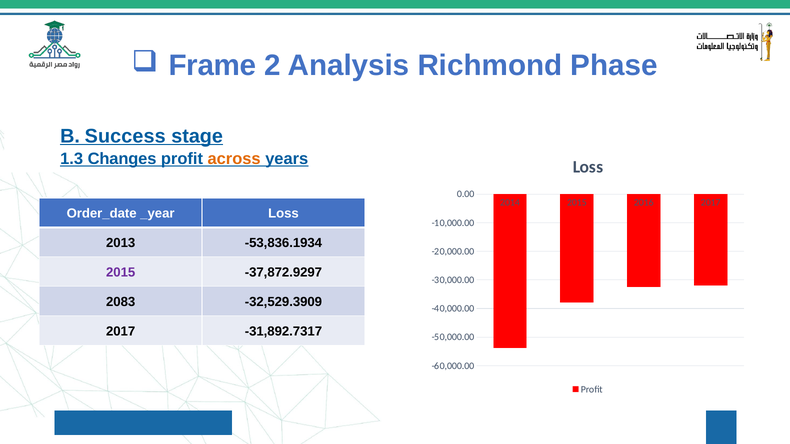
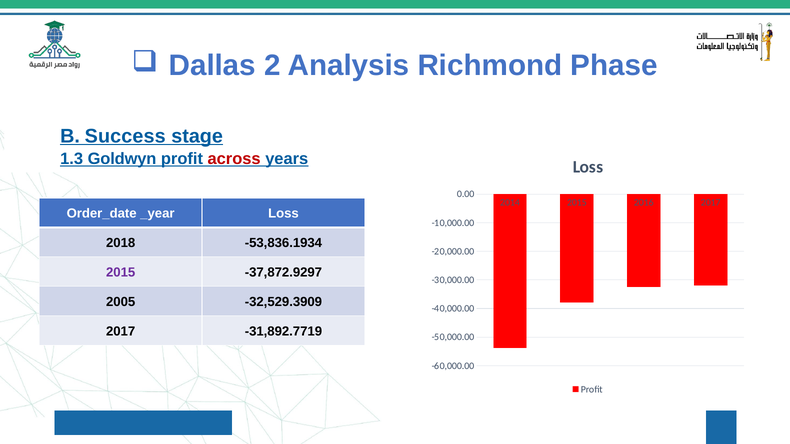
Frame: Frame -> Dallas
Changes: Changes -> Goldwyn
across colour: orange -> red
2013: 2013 -> 2018
2083: 2083 -> 2005
-31,892.7317: -31,892.7317 -> -31,892.7719
